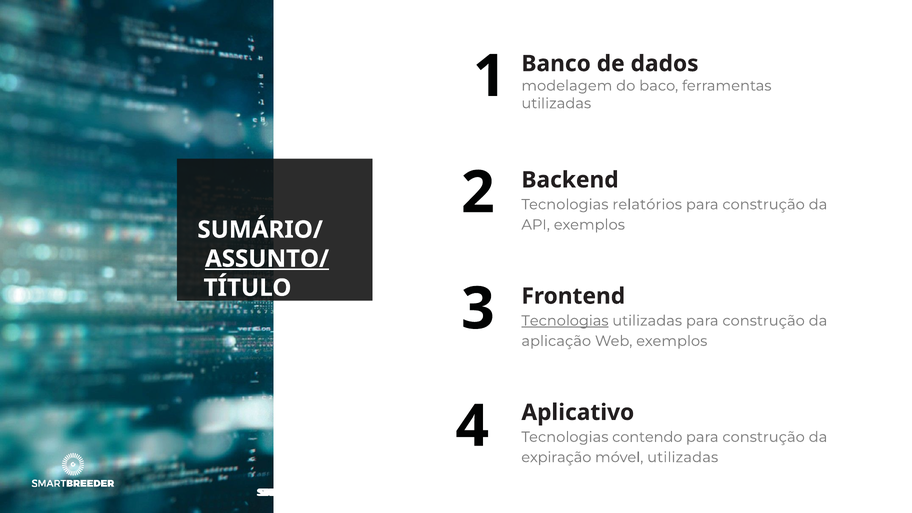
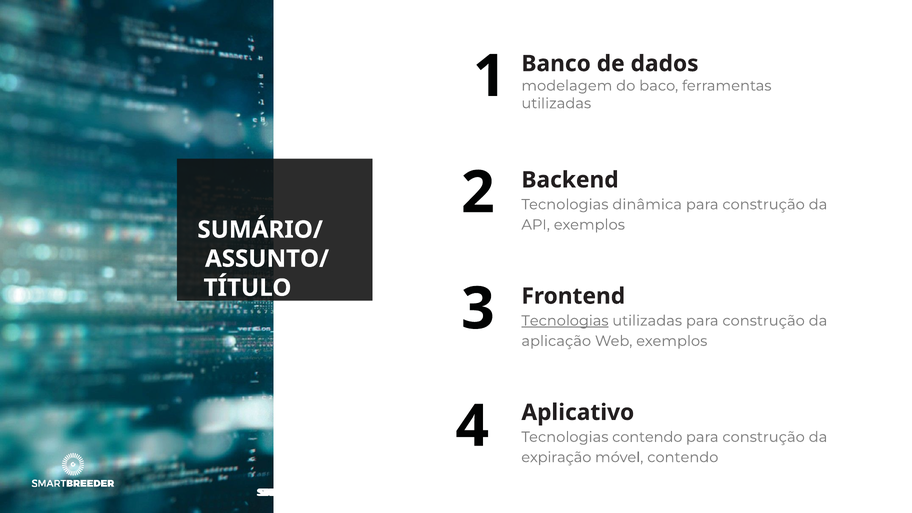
relatórios: relatórios -> dinâmica
ASSUNTO/ underline: present -> none
móvel utilizadas: utilizadas -> contendo
